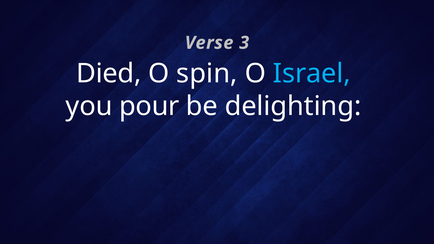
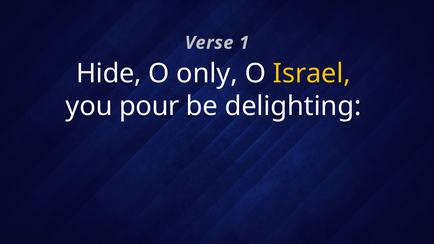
3: 3 -> 1
Died: Died -> Hide
spin: spin -> only
Israel colour: light blue -> yellow
